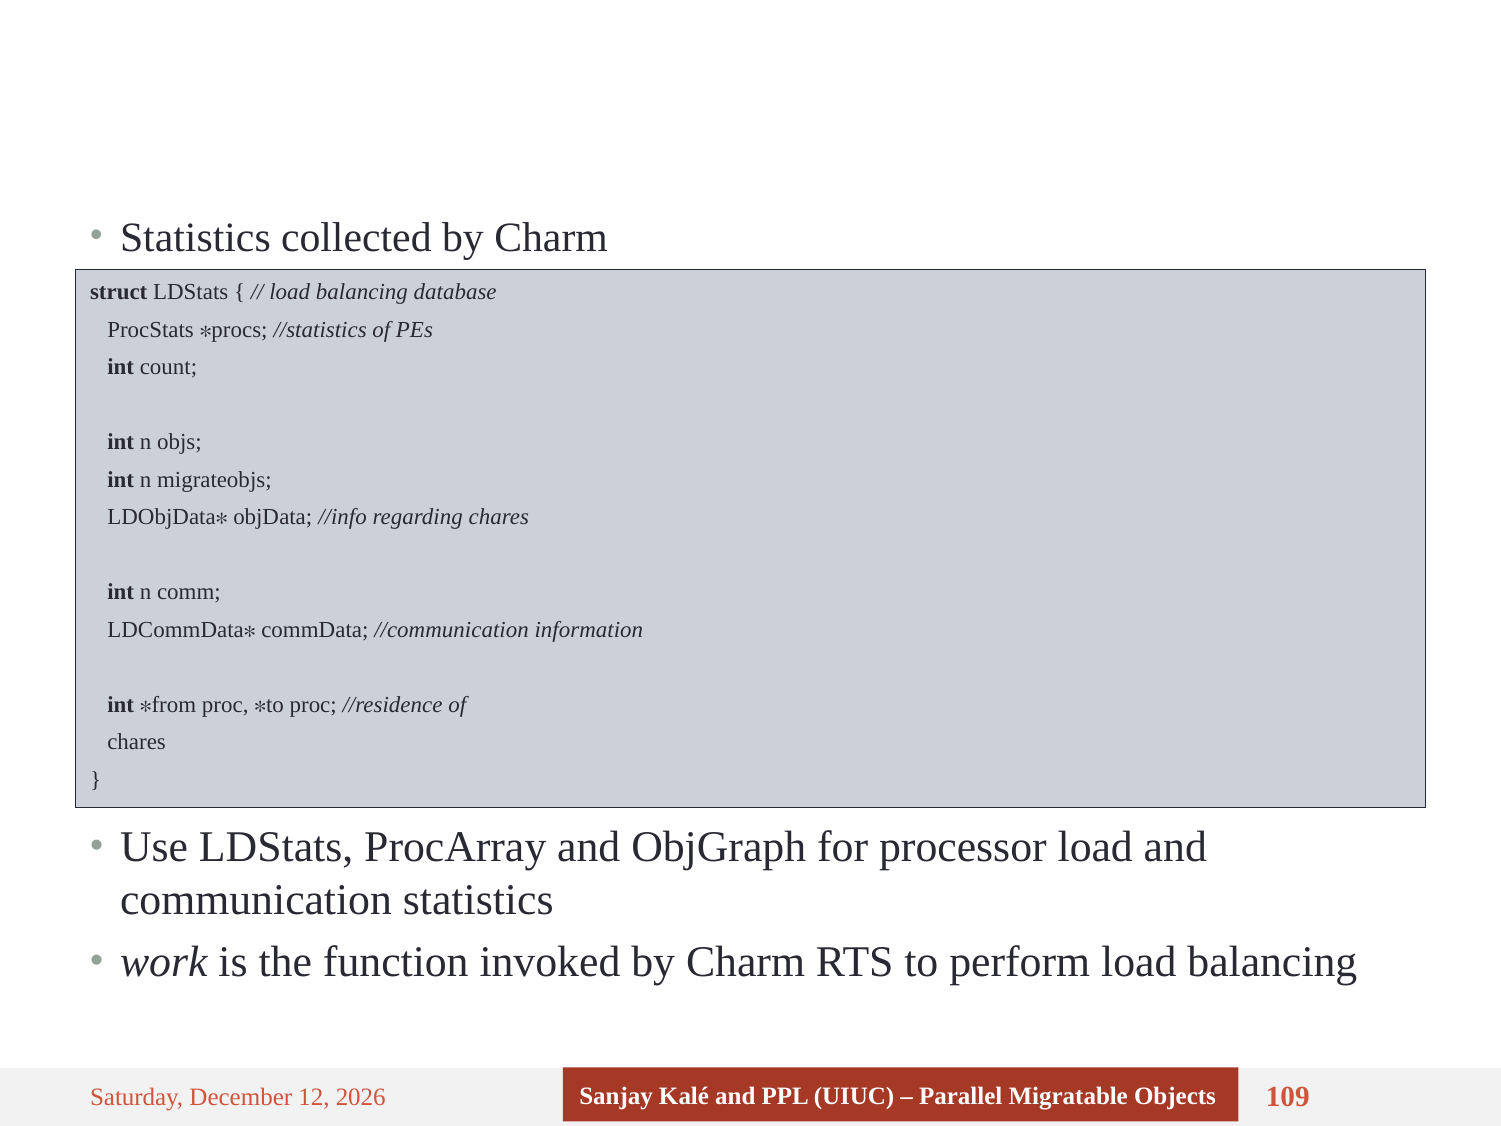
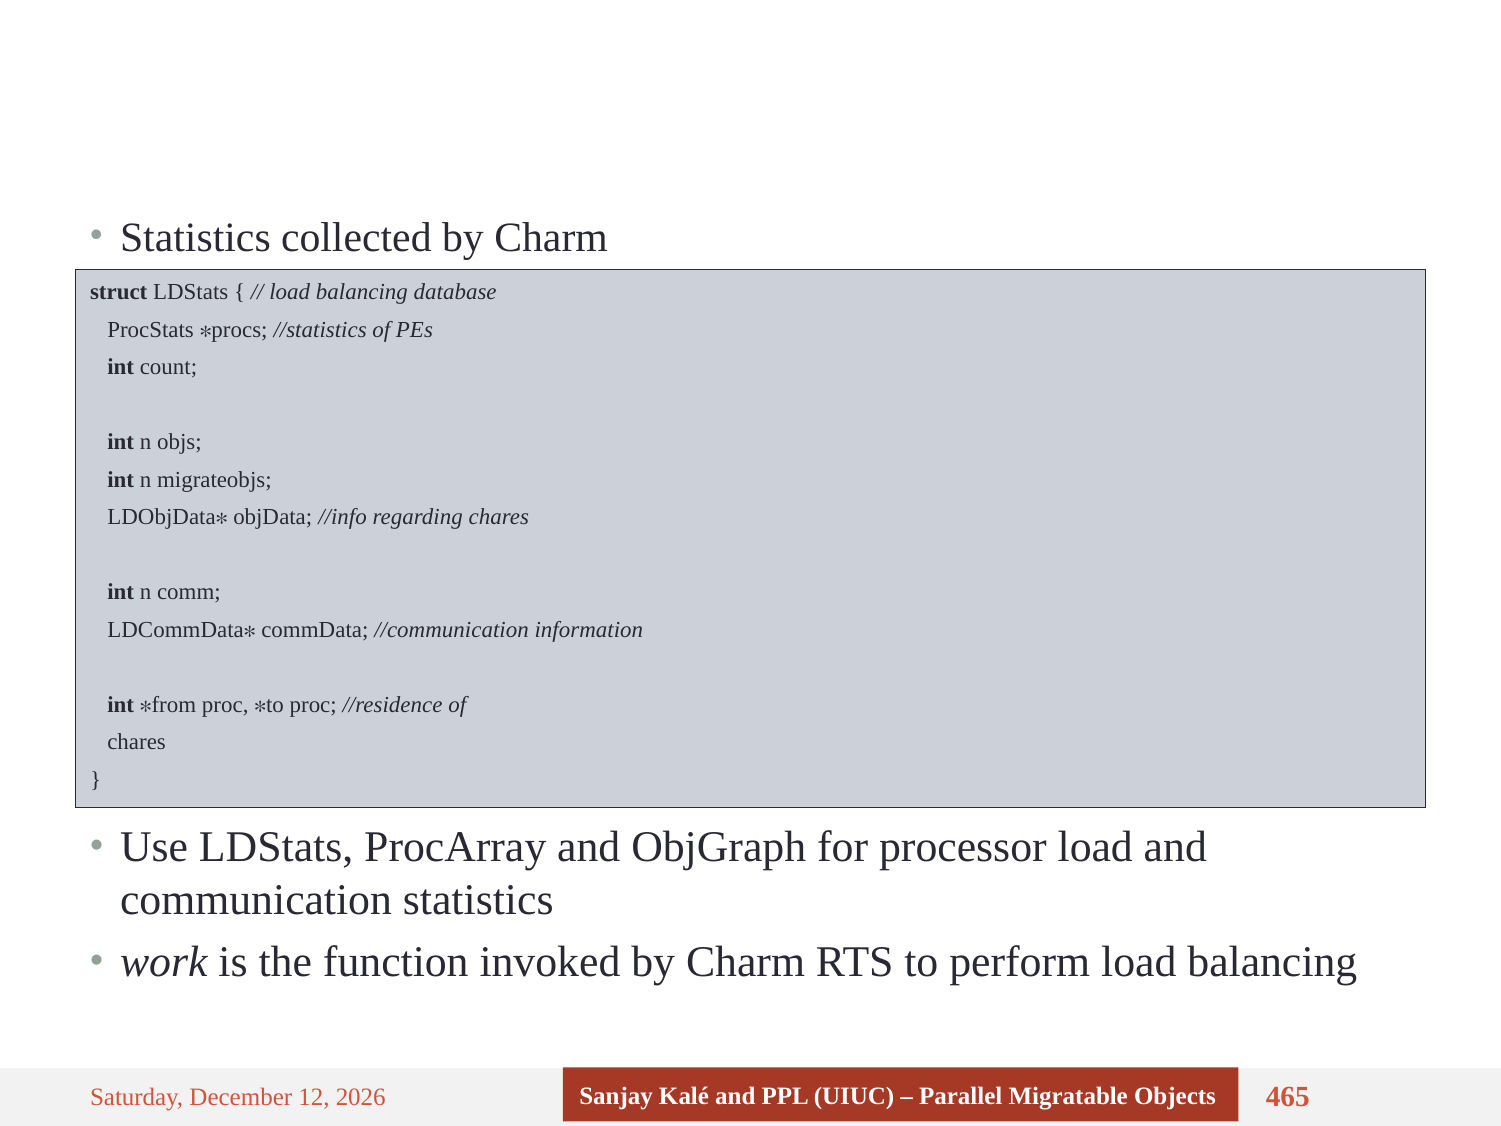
109: 109 -> 465
